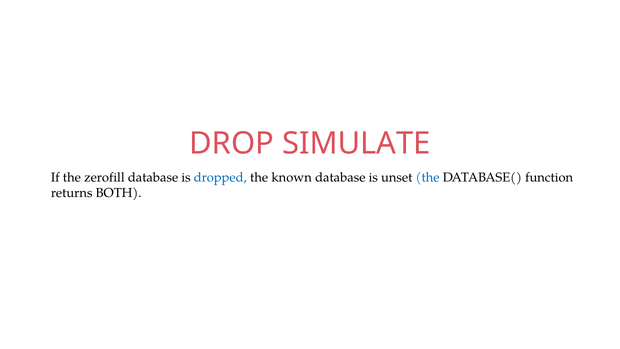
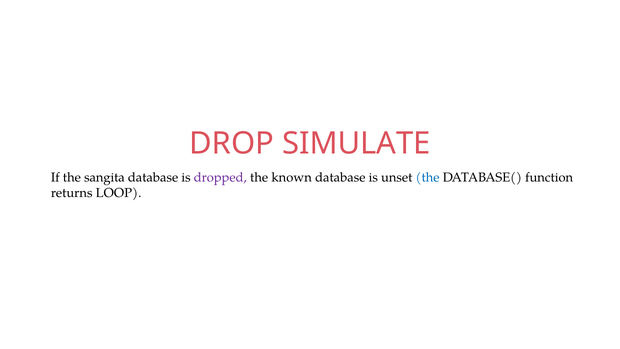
zerofill: zerofill -> sangita
dropped colour: blue -> purple
BOTH: BOTH -> LOOP
